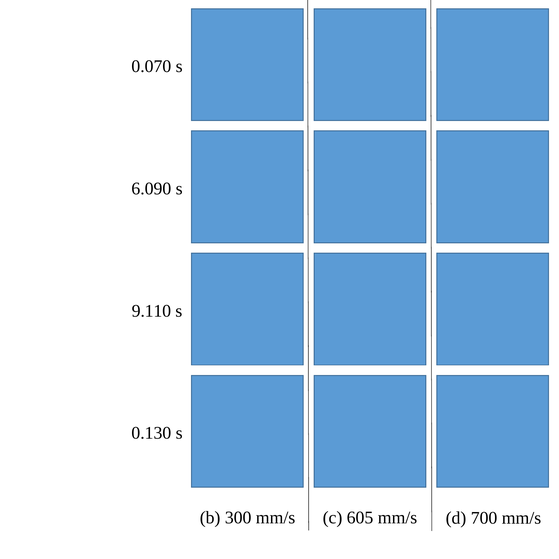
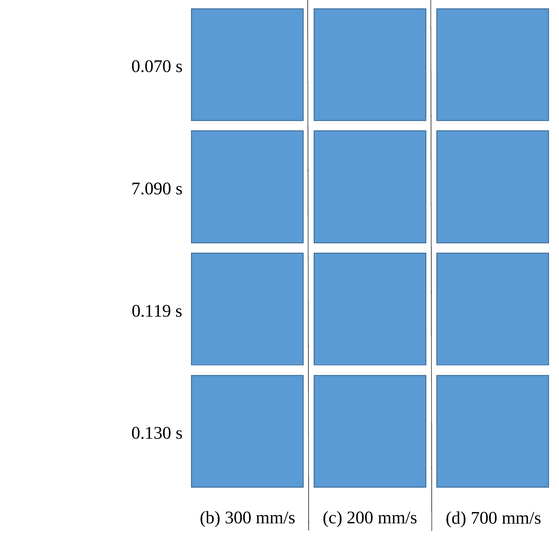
6.090: 6.090 -> 7.090
9.110: 9.110 -> 0.119
605: 605 -> 200
